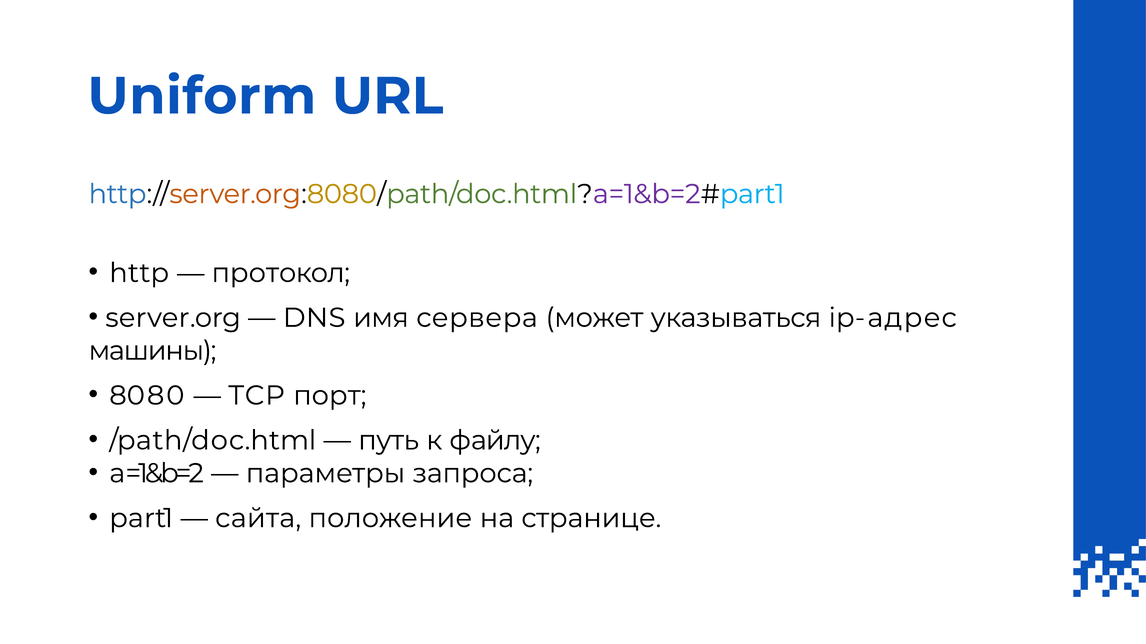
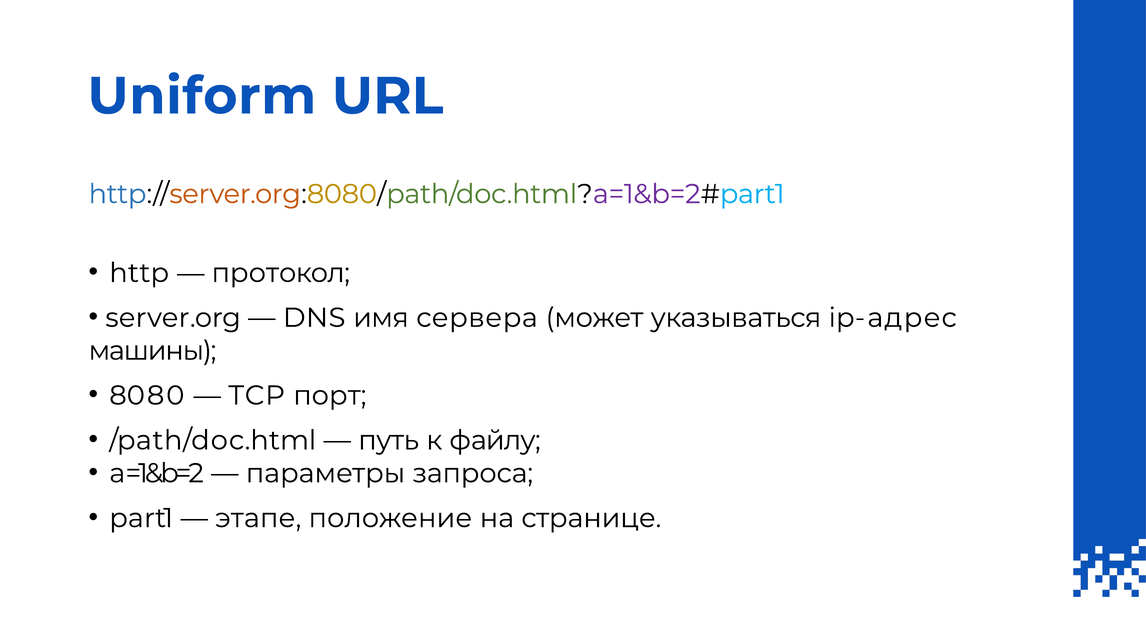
сайта: сайта -> этапе
